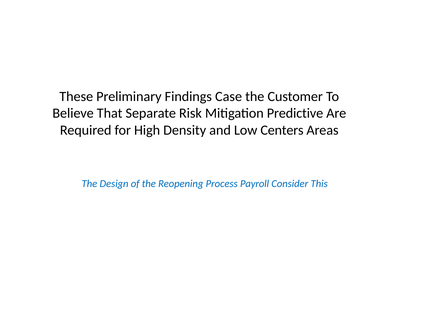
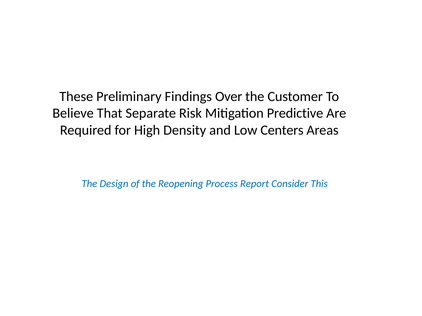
Case: Case -> Over
Payroll: Payroll -> Report
